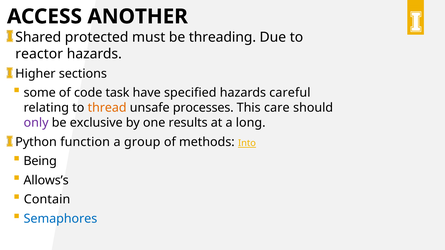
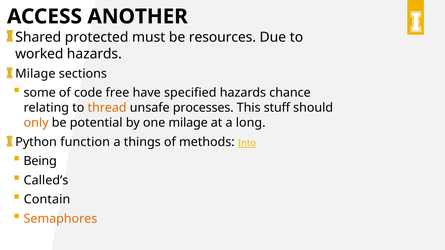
threading: threading -> resources
reactor: reactor -> worked
Higher at (35, 74): Higher -> Milage
task: task -> free
careful: careful -> chance
care: care -> stuff
only colour: purple -> orange
exclusive: exclusive -> potential
one results: results -> milage
group: group -> things
Allows’s: Allows’s -> Called’s
Semaphores colour: blue -> orange
